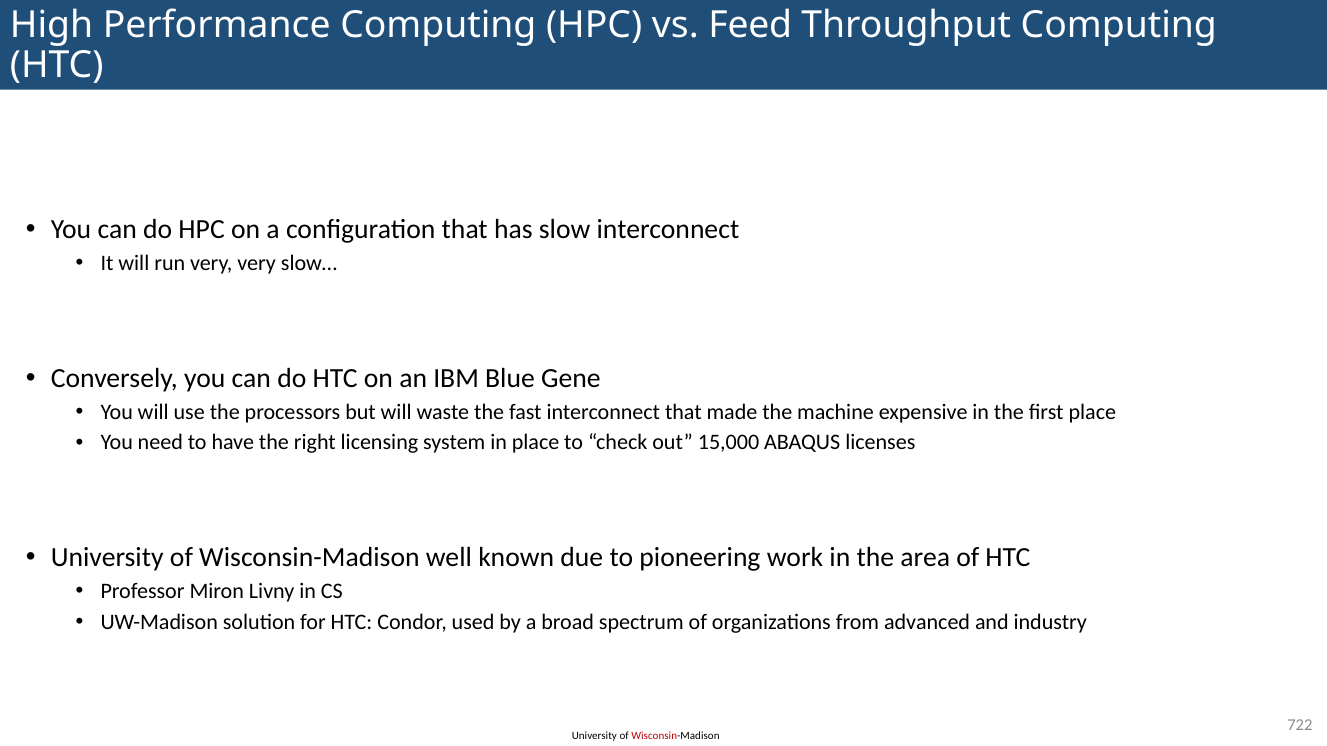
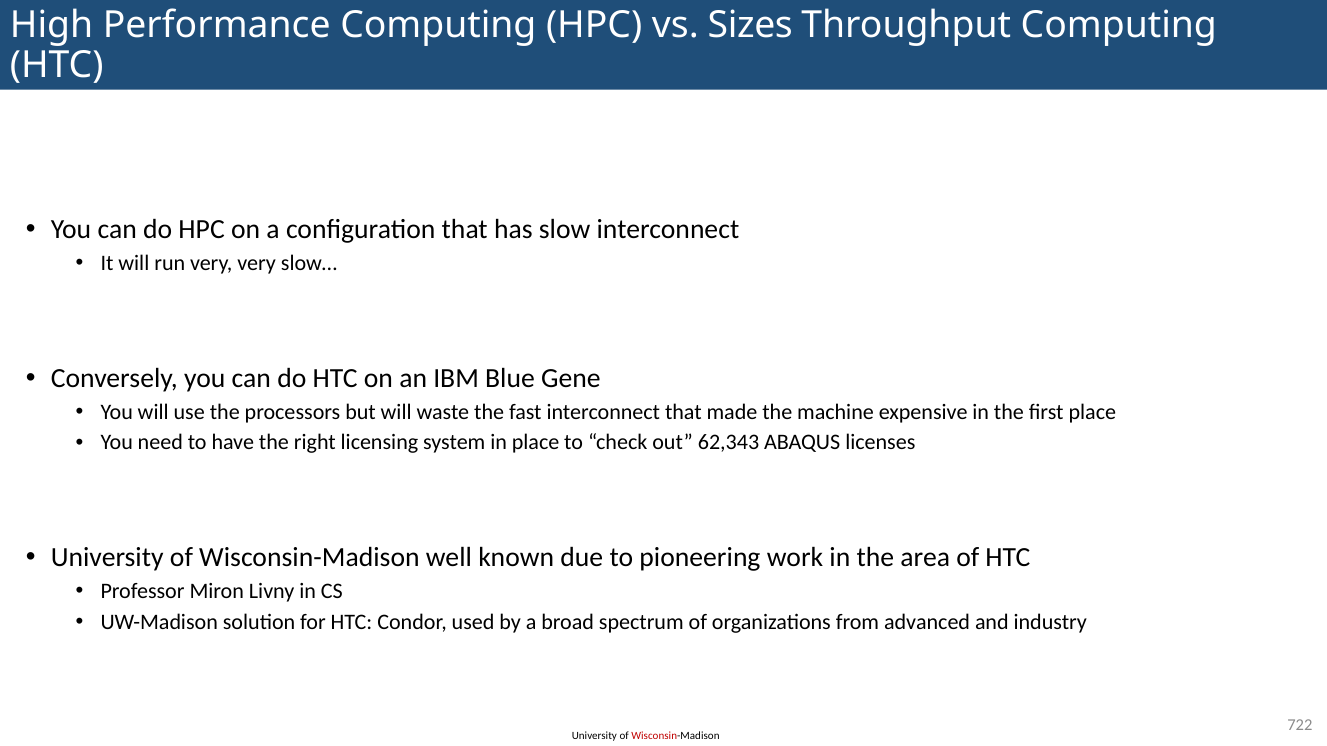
Feed: Feed -> Sizes
15,000: 15,000 -> 62,343
